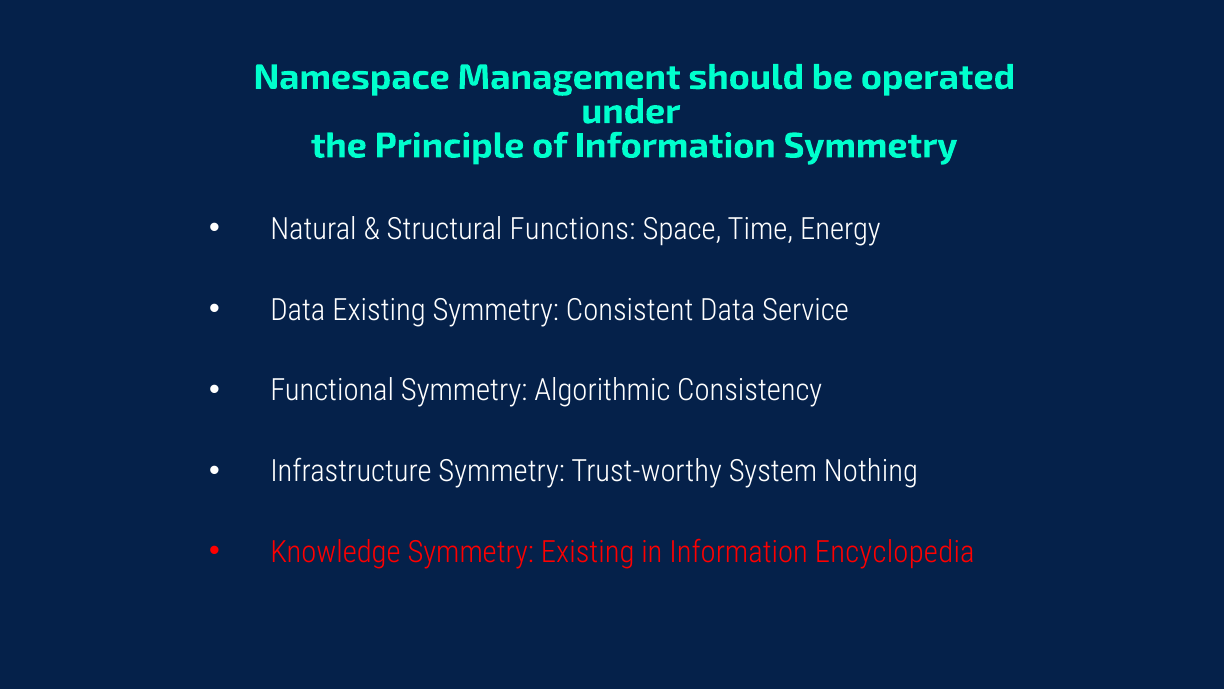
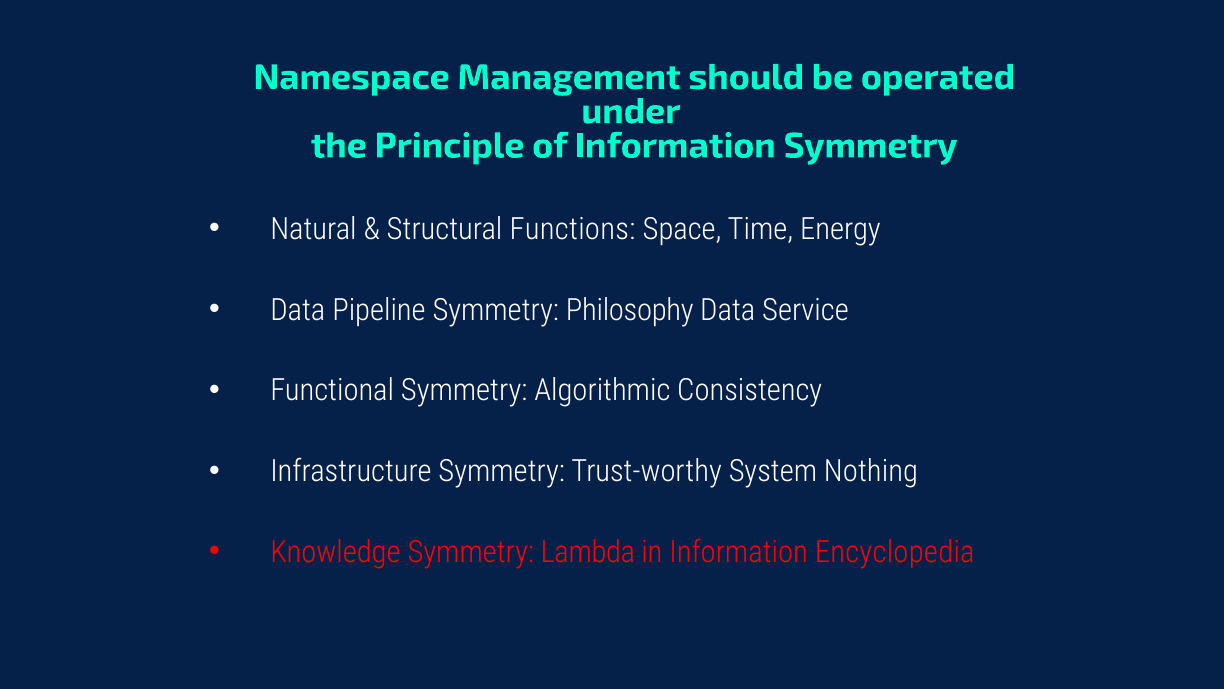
Data Existing: Existing -> Pipeline
Consistent: Consistent -> Philosophy
Symmetry Existing: Existing -> Lambda
